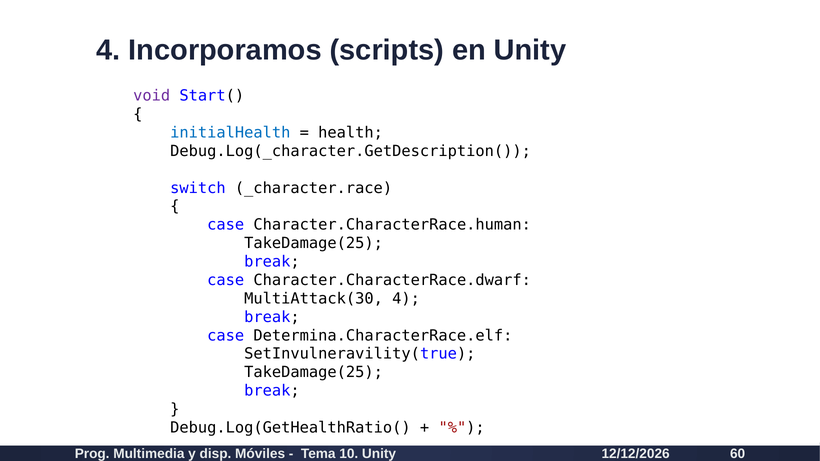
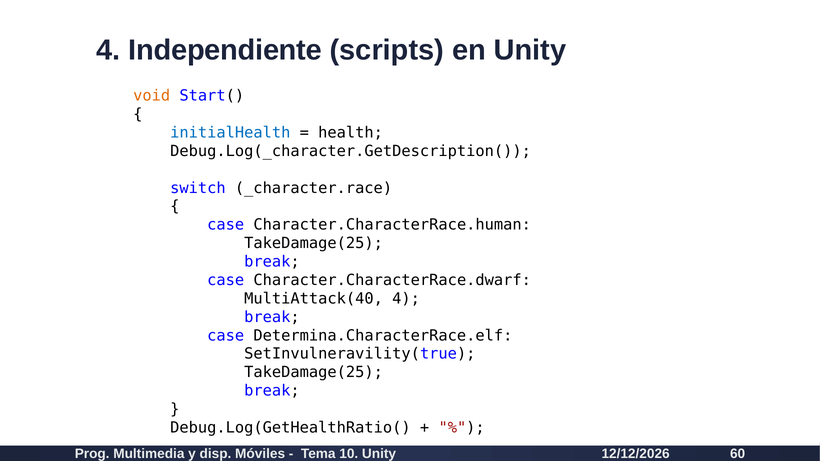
Incorporamos: Incorporamos -> Independiente
void colour: purple -> orange
MultiAttack(30: MultiAttack(30 -> MultiAttack(40
